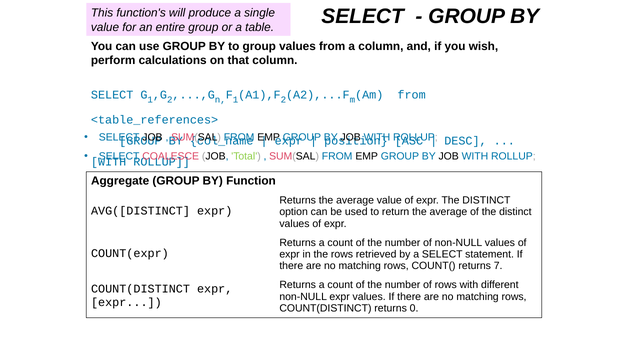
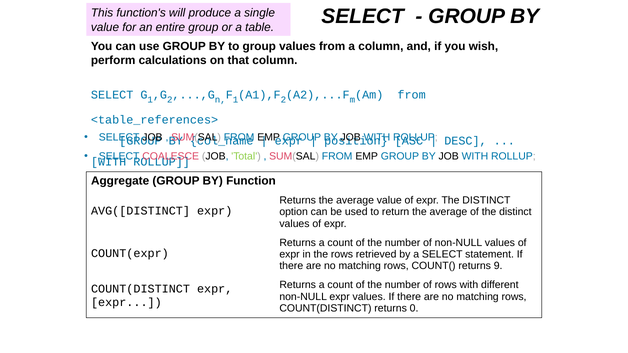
7: 7 -> 9
